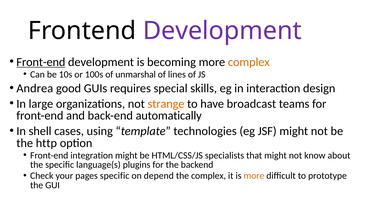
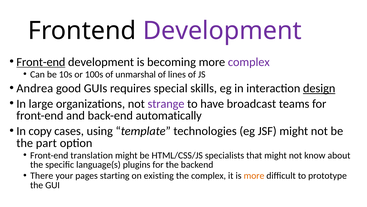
complex at (249, 62) colour: orange -> purple
design underline: none -> present
strange colour: orange -> purple
shell: shell -> copy
http: http -> part
integration: integration -> translation
Check: Check -> There
pages specific: specific -> starting
depend: depend -> existing
